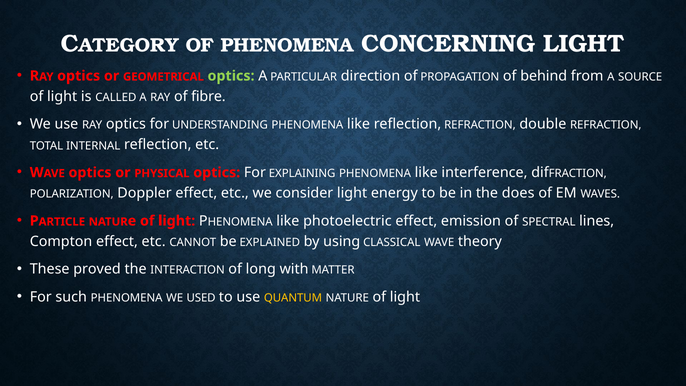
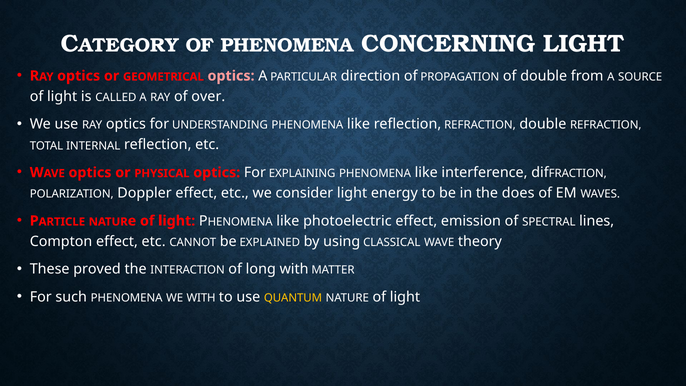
optics at (231, 76) colour: light green -> pink
of behind: behind -> double
fibre: fibre -> over
WE USED: USED -> WITH
